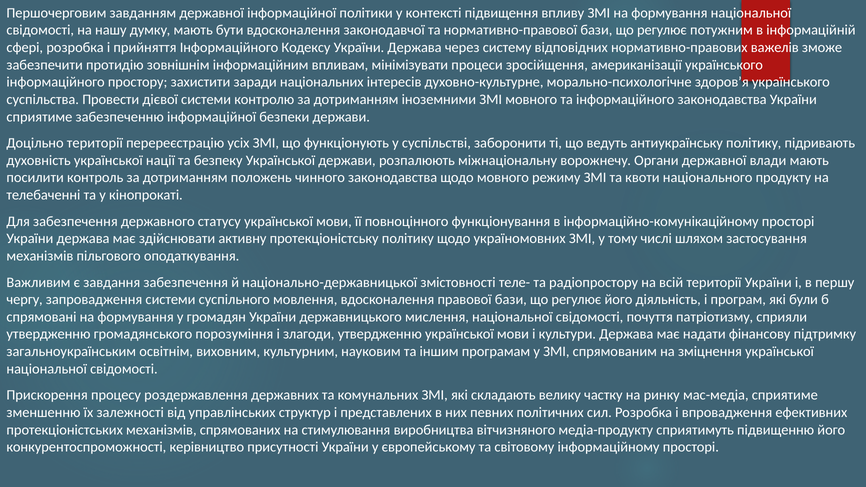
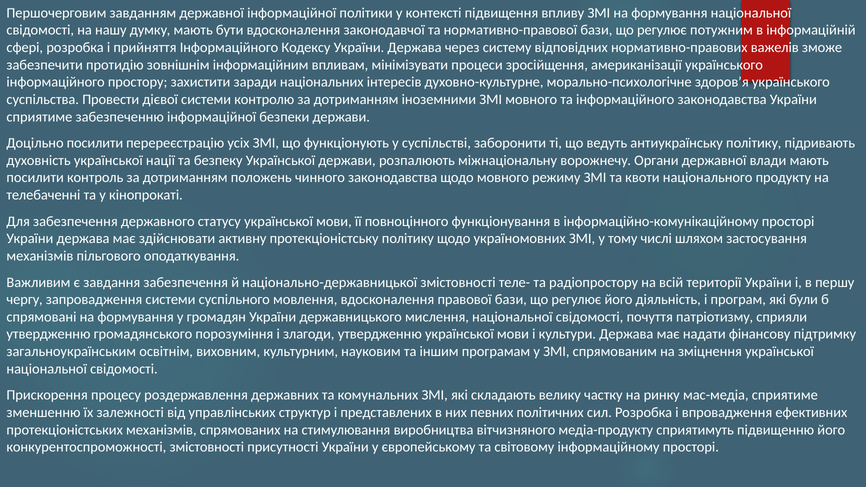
Доцільно території: території -> посилити
конкурентоспроможності керівництво: керівництво -> змістовності
